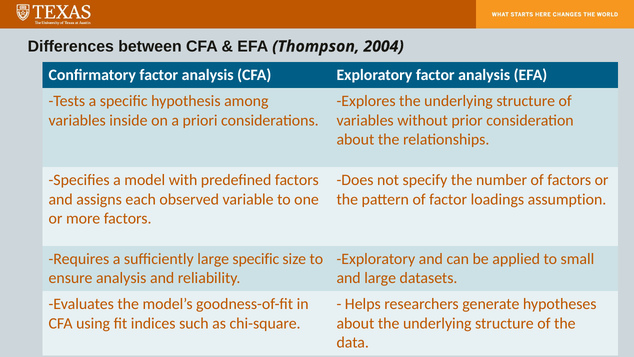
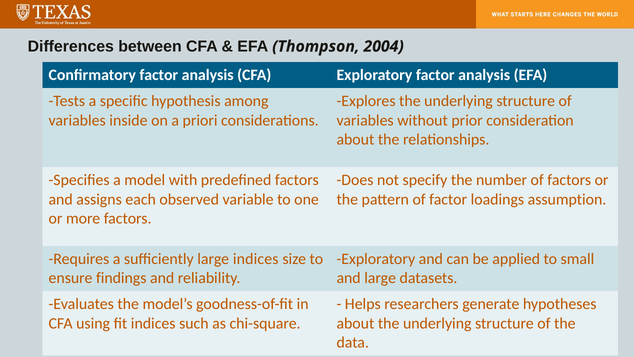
large specific: specific -> indices
ensure analysis: analysis -> findings
